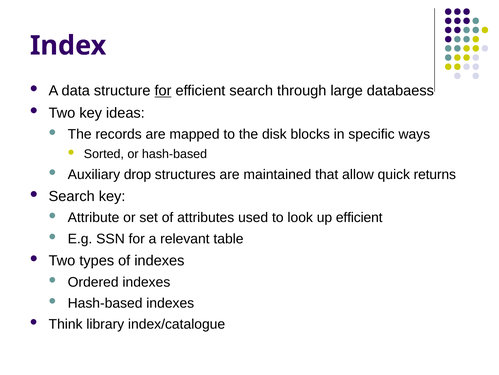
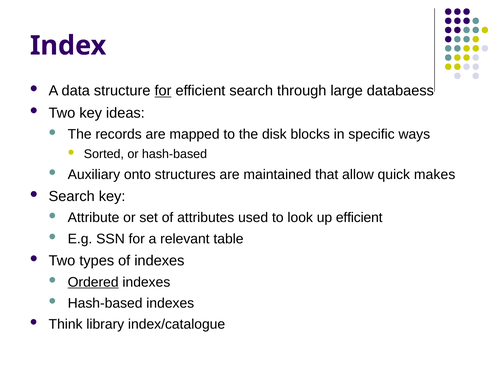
drop: drop -> onto
returns: returns -> makes
Ordered underline: none -> present
